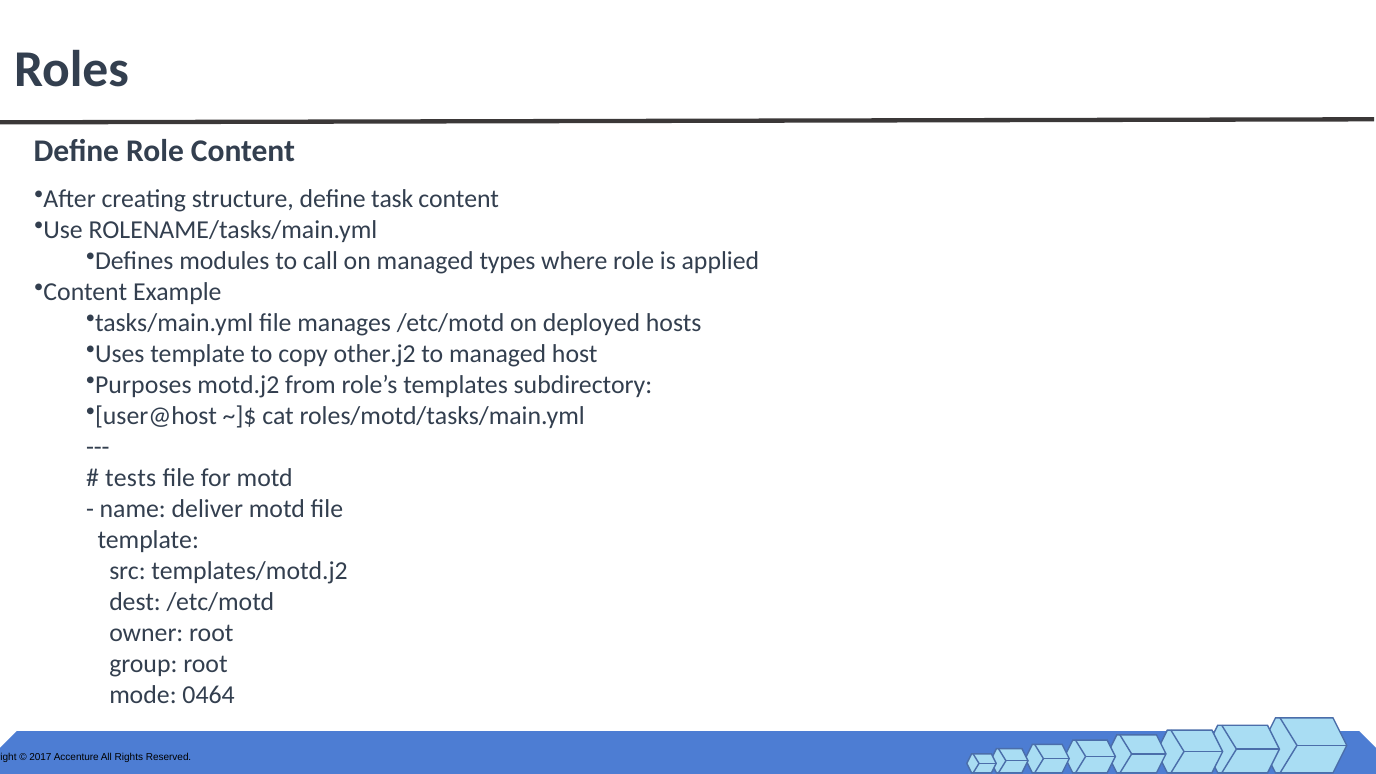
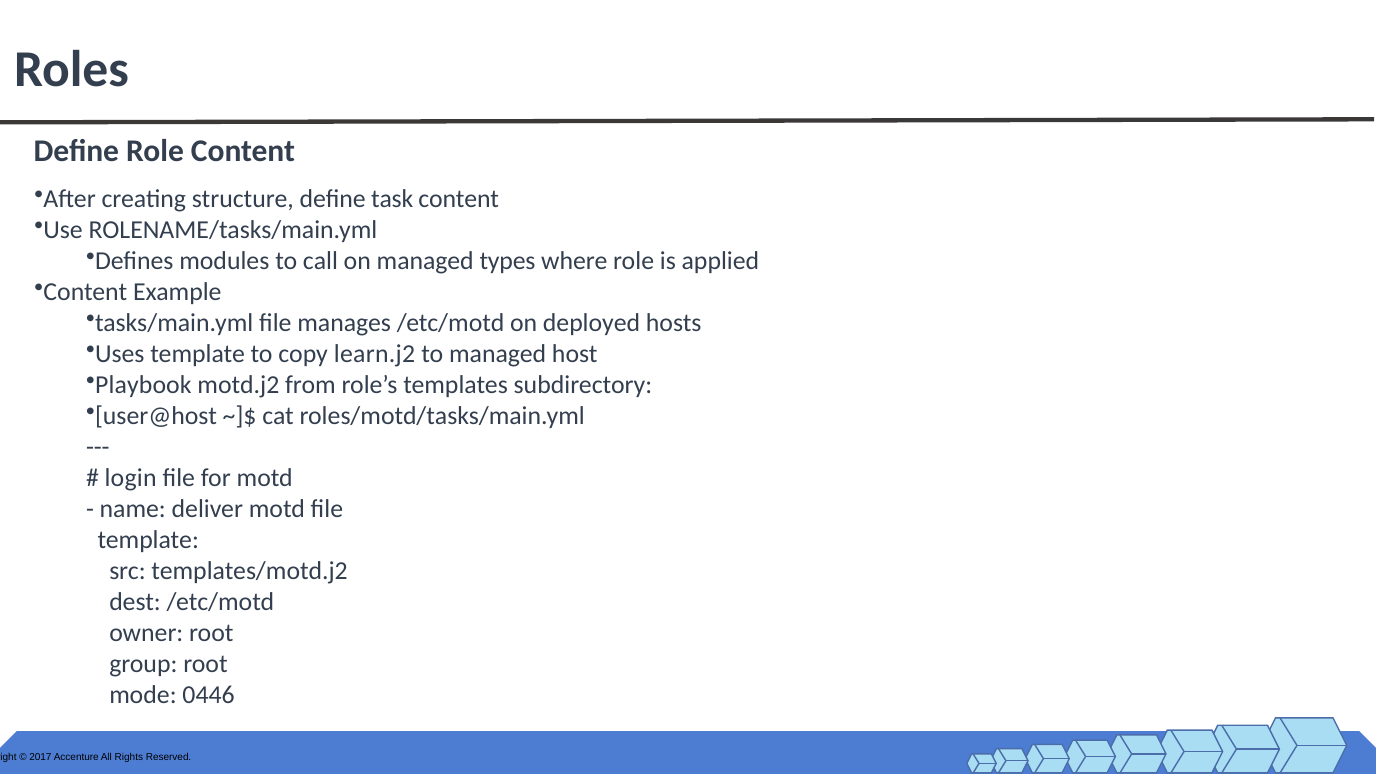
other.j2: other.j2 -> learn.j2
Purposes: Purposes -> Playbook
tests: tests -> login
0464: 0464 -> 0446
